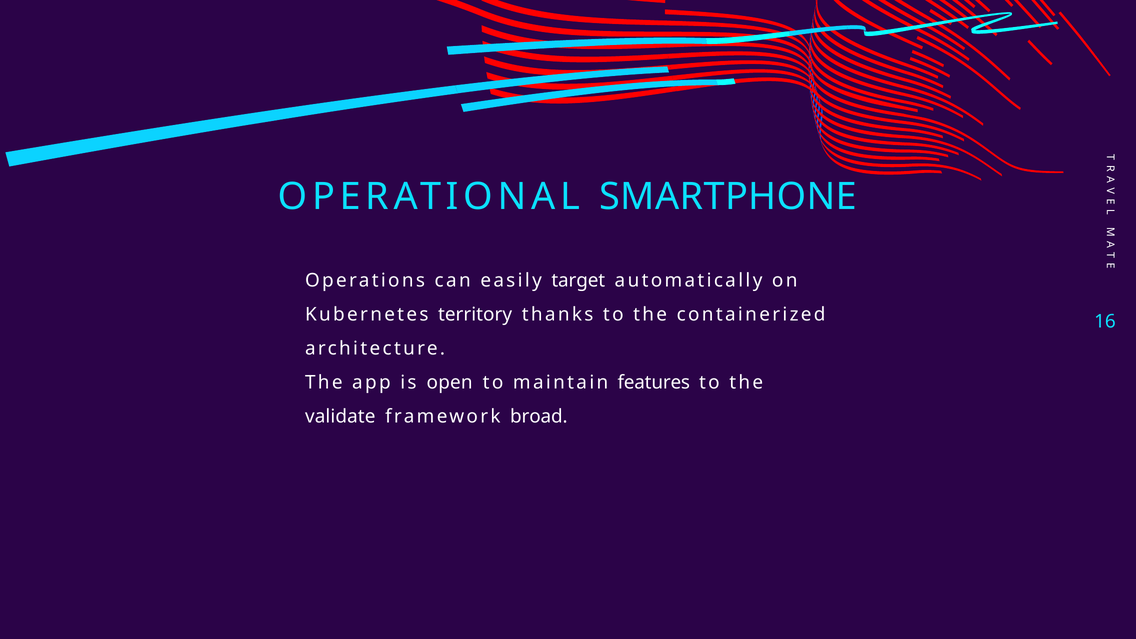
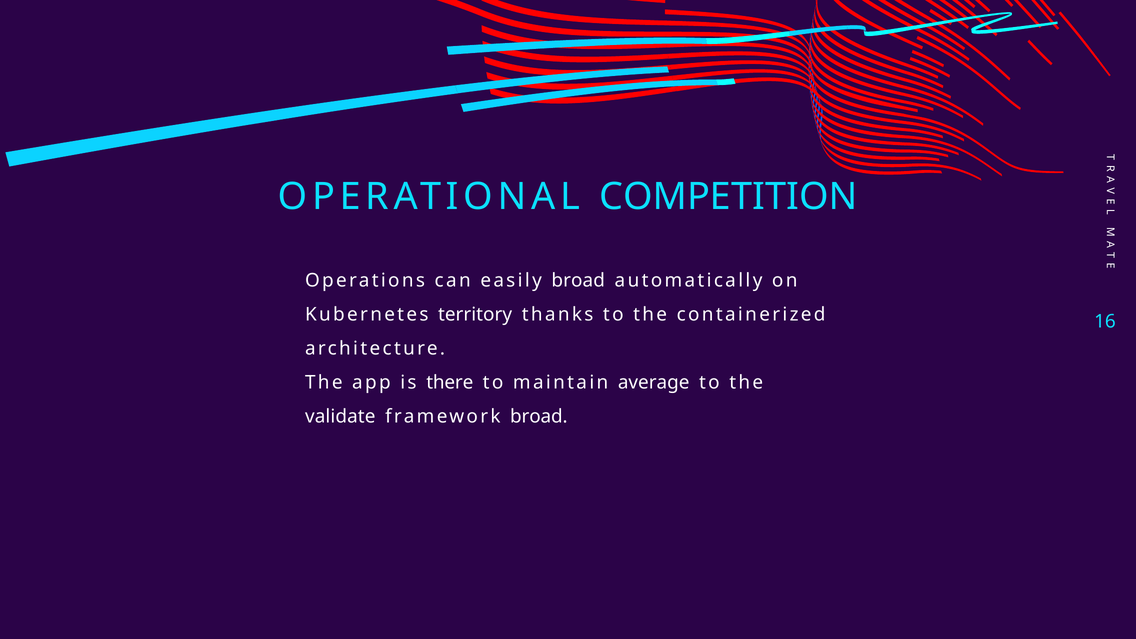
SMARTPHONE: SMARTPHONE -> COMPETITION
easily target: target -> broad
open: open -> there
features: features -> average
